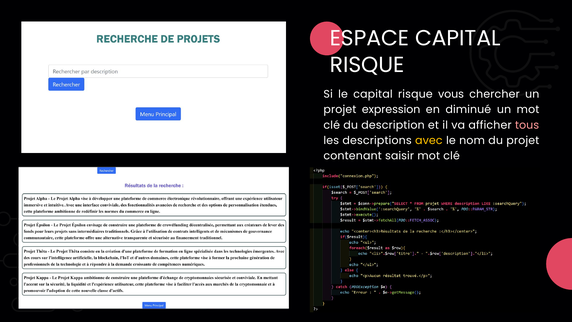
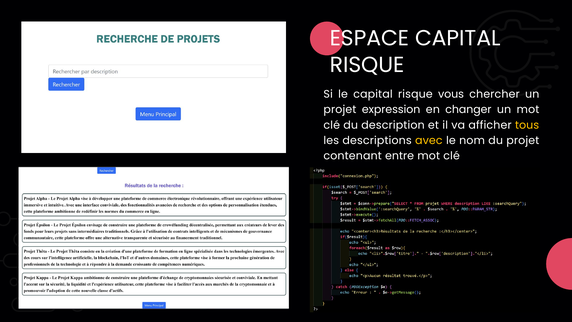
diminué: diminué -> changer
tous colour: pink -> yellow
saisir: saisir -> entre
